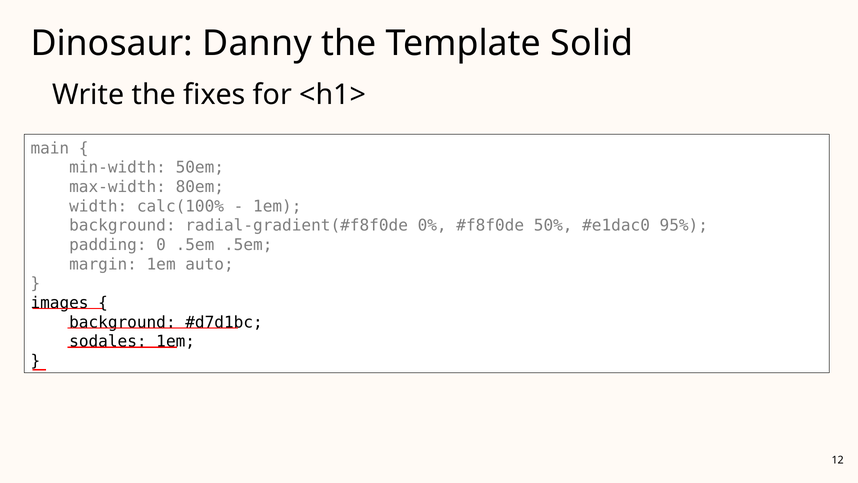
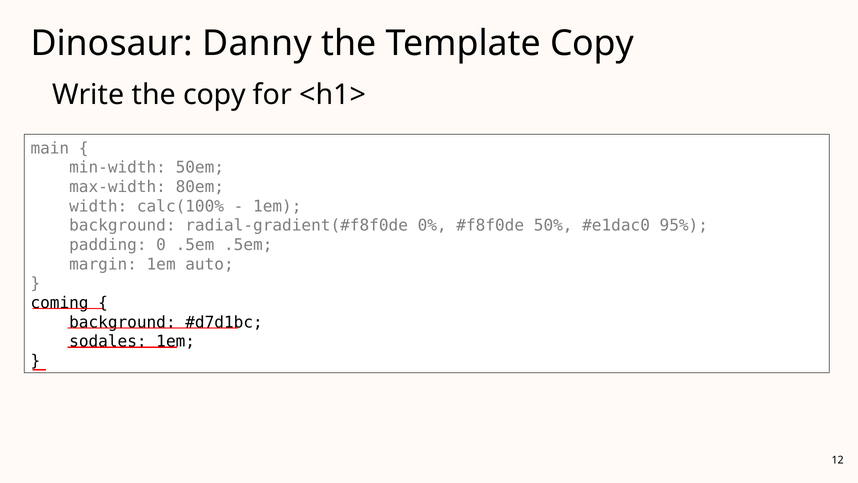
Template Solid: Solid -> Copy
the fixes: fixes -> copy
images: images -> coming
